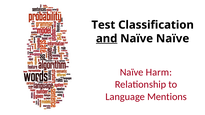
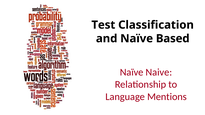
and underline: present -> none
Naïve at (173, 39): Naïve -> Based
Harm: Harm -> Naive
